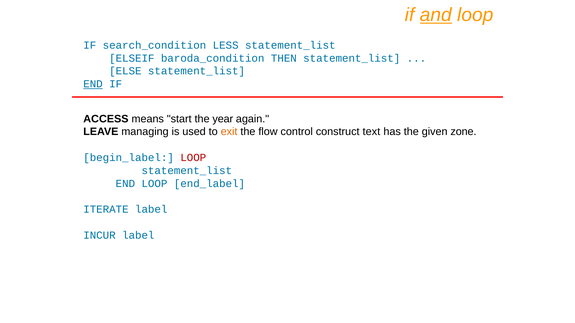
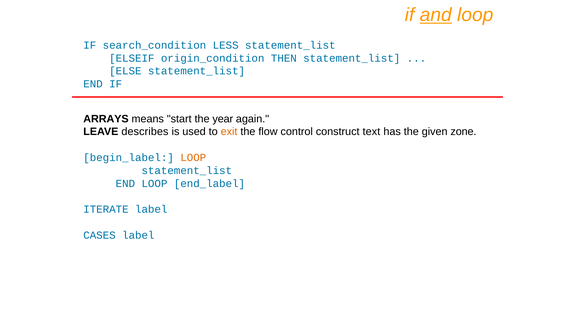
baroda_condition: baroda_condition -> origin_condition
END at (93, 84) underline: present -> none
ACCESS: ACCESS -> ARRAYS
managing: managing -> describes
LOOP at (193, 158) colour: red -> orange
INCUR: INCUR -> CASES
